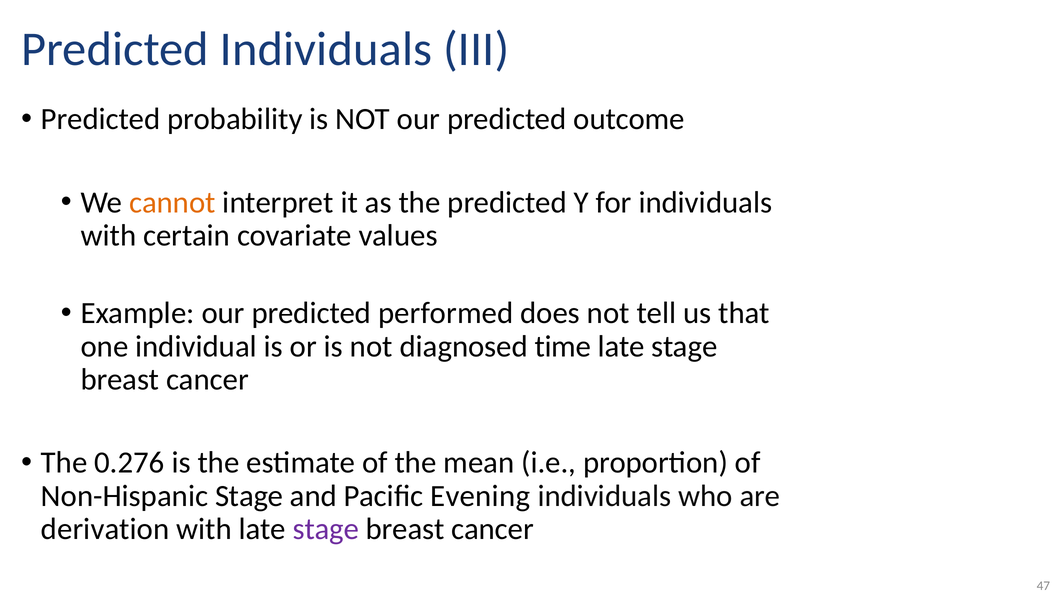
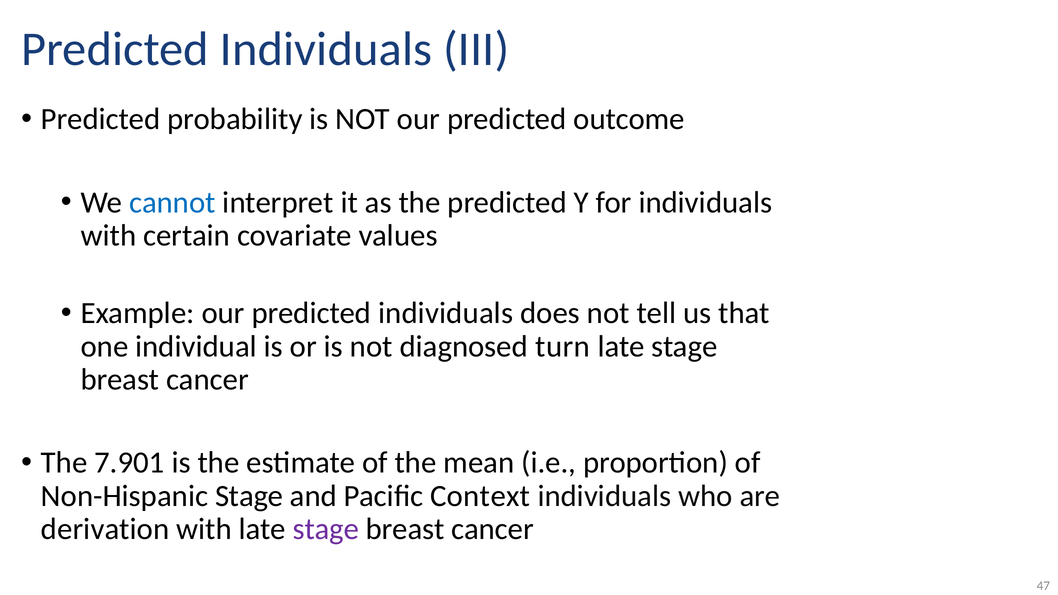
cannot colour: orange -> blue
our predicted performed: performed -> individuals
time: time -> turn
0.276: 0.276 -> 7.901
Evening: Evening -> Context
